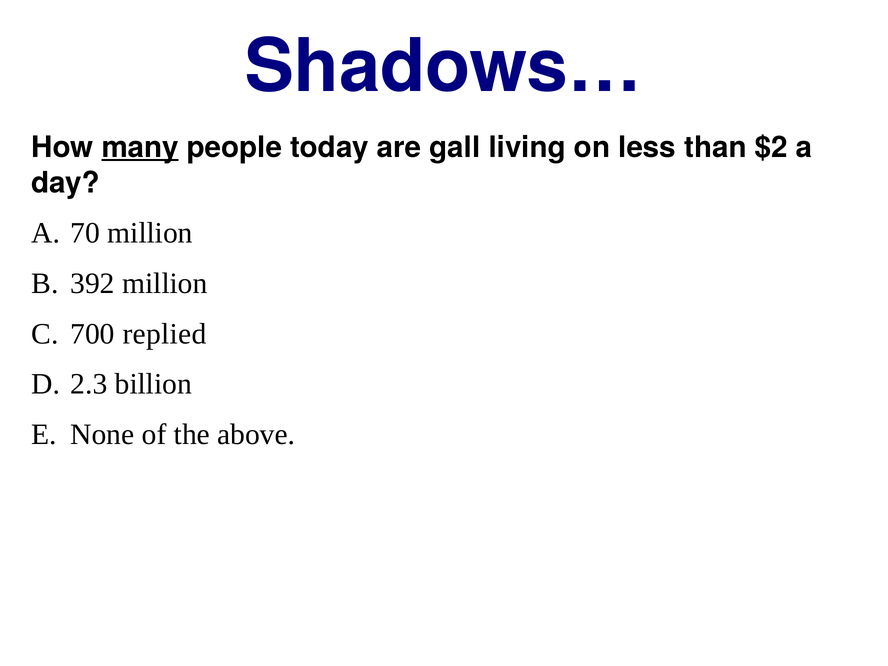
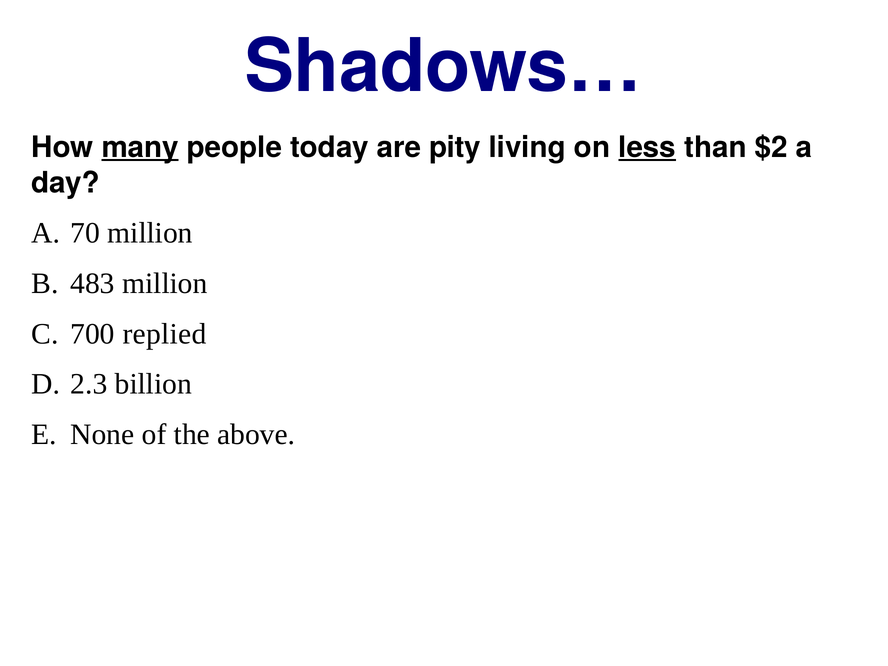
gall: gall -> pity
less underline: none -> present
392: 392 -> 483
